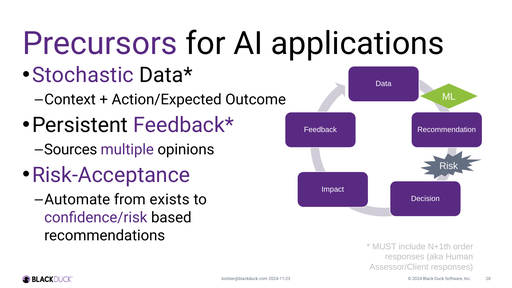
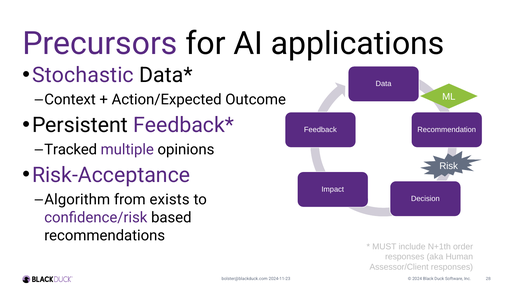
Sources: Sources -> Tracked
Automate: Automate -> Algorithm
